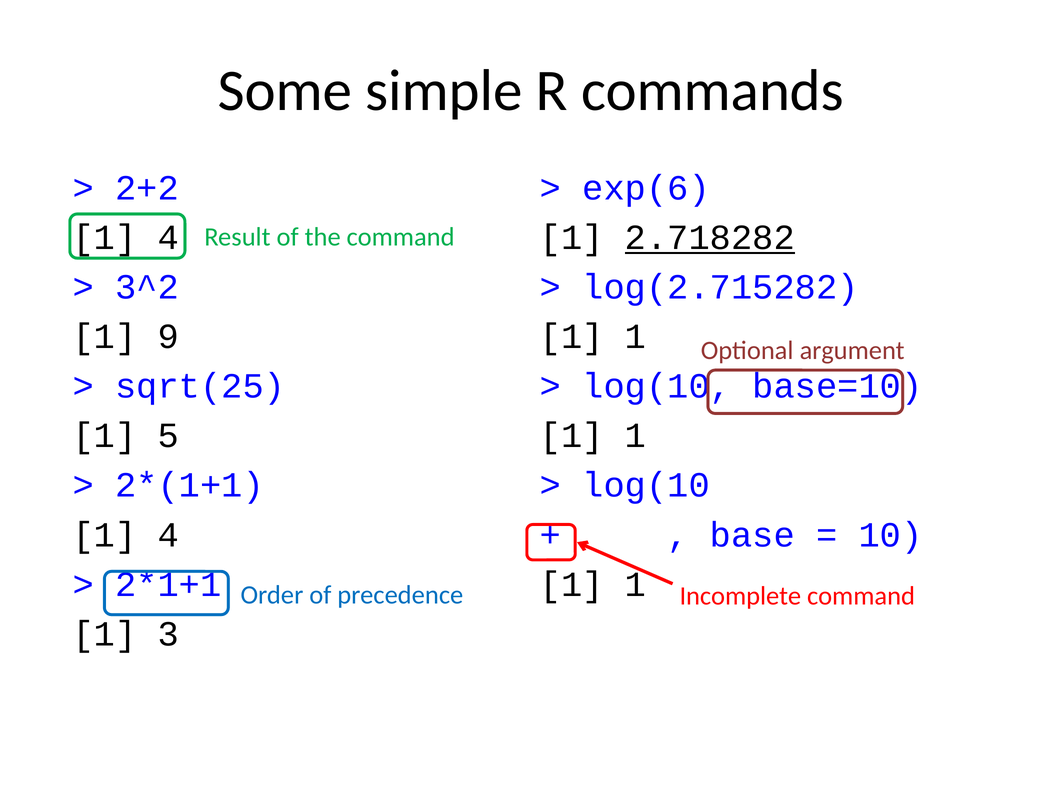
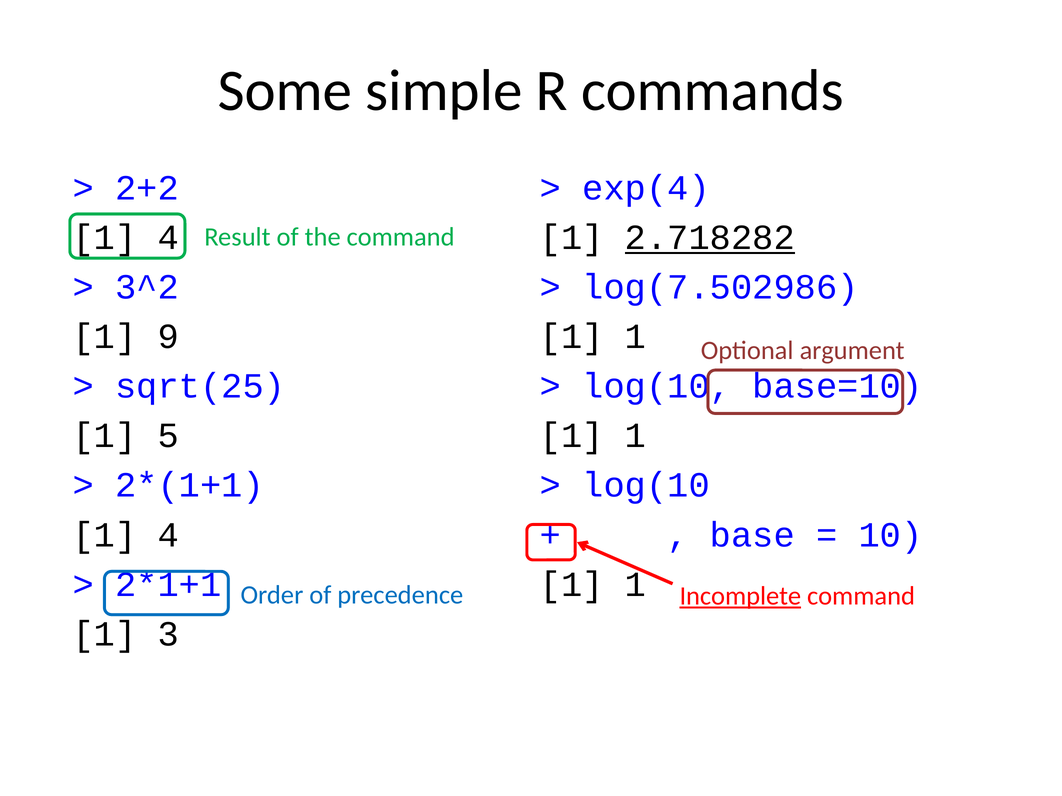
exp(6: exp(6 -> exp(4
log(2.715282: log(2.715282 -> log(7.502986
Incomplete underline: none -> present
